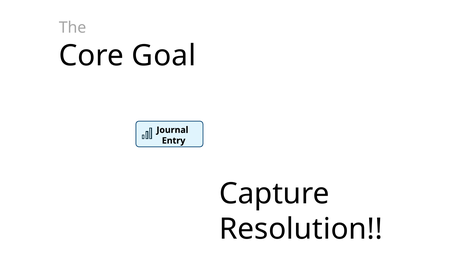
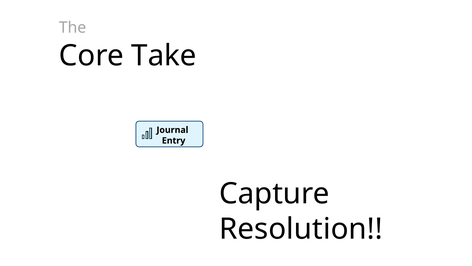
Goal: Goal -> Take
